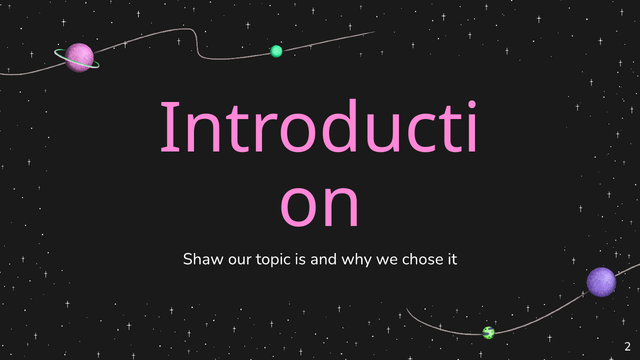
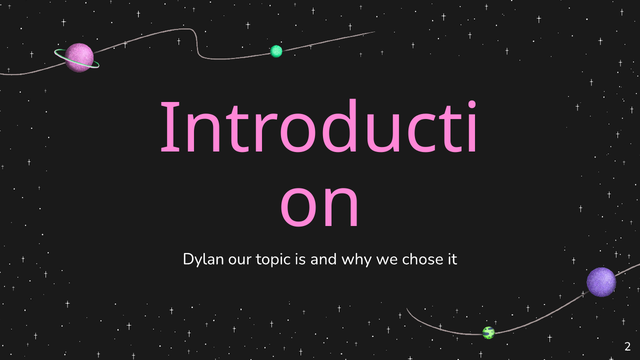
Shaw: Shaw -> Dylan
